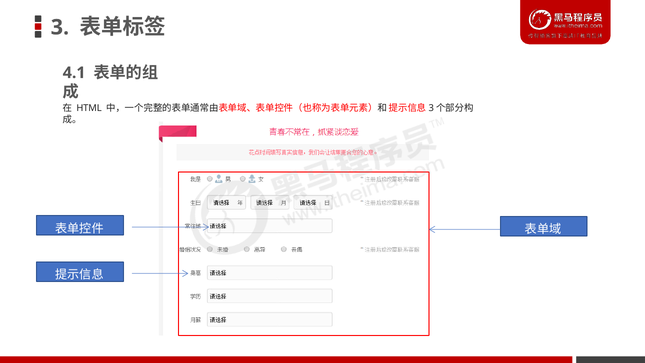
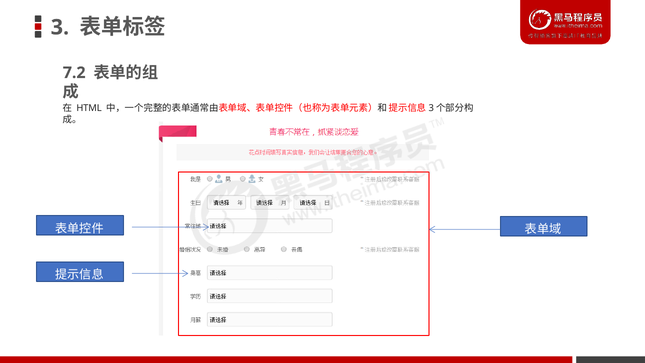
4.1: 4.1 -> 7.2
